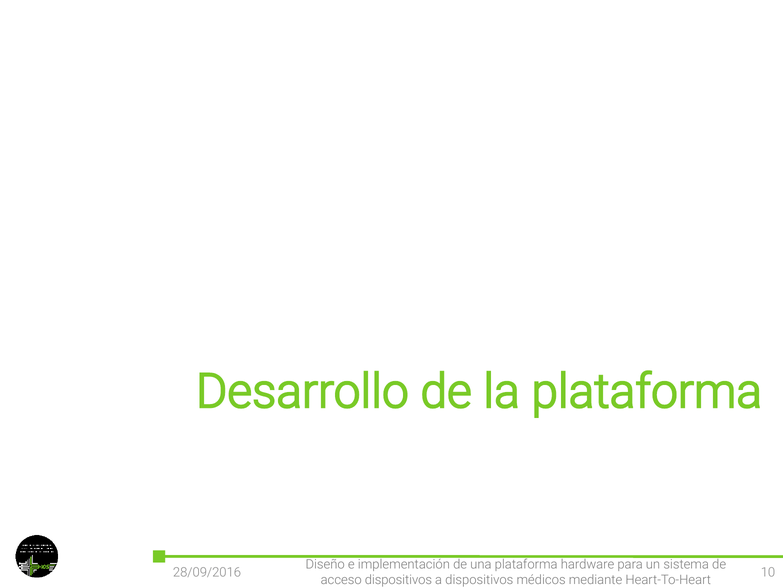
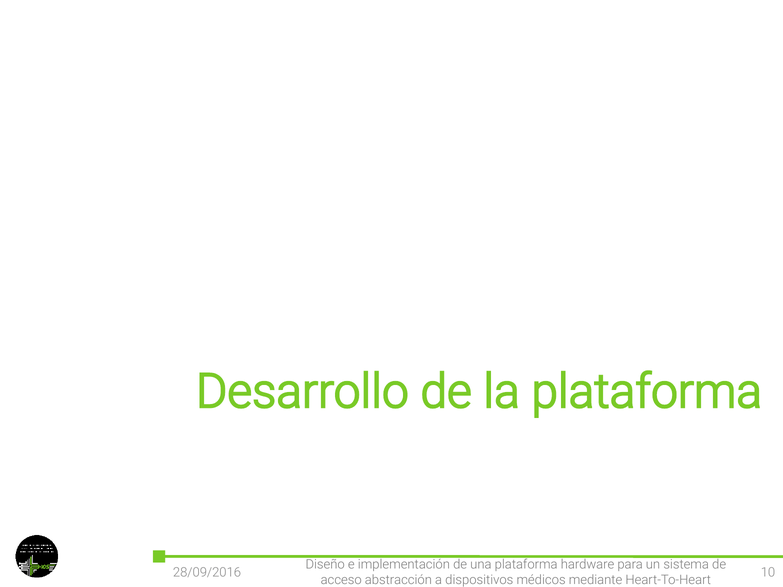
acceso dispositivos: dispositivos -> abstracción
